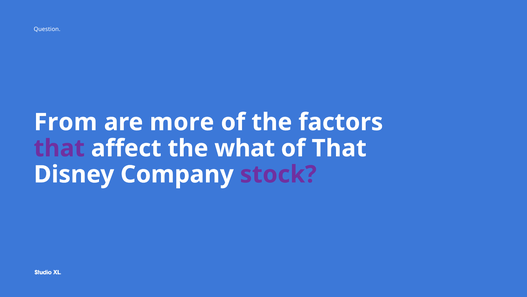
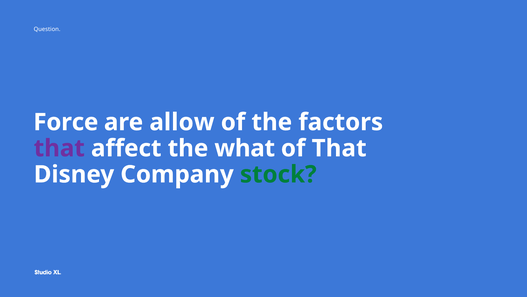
From: From -> Force
more: more -> allow
stock colour: purple -> green
